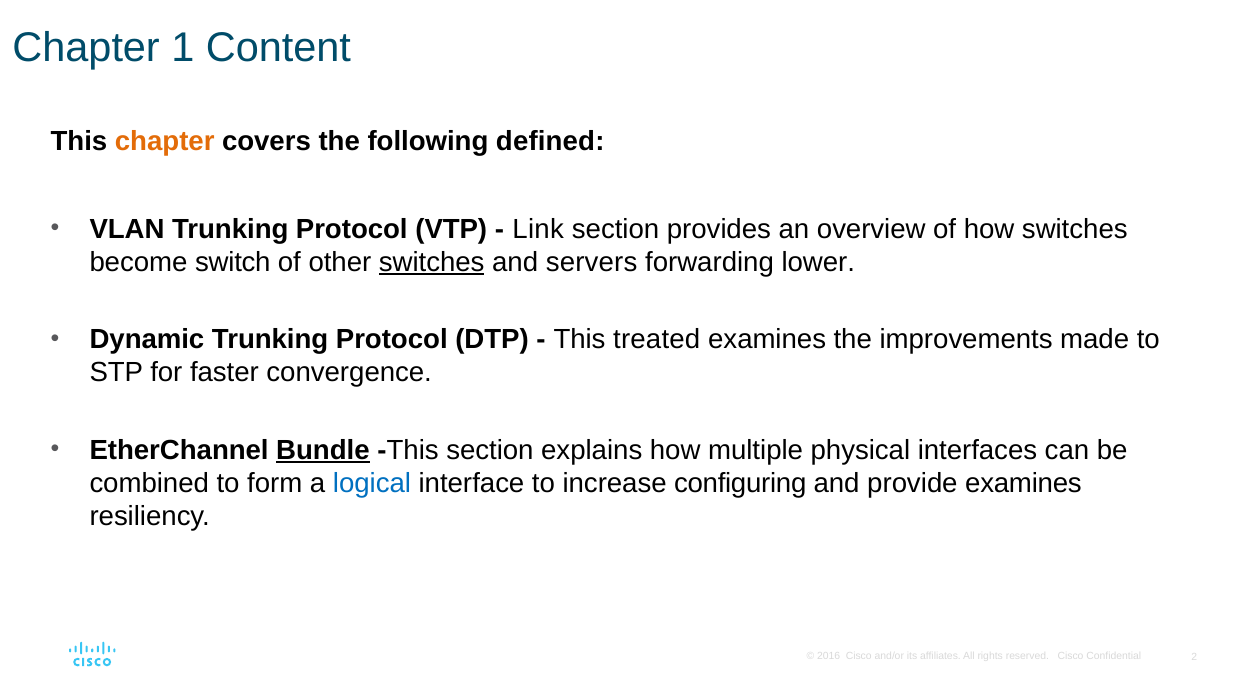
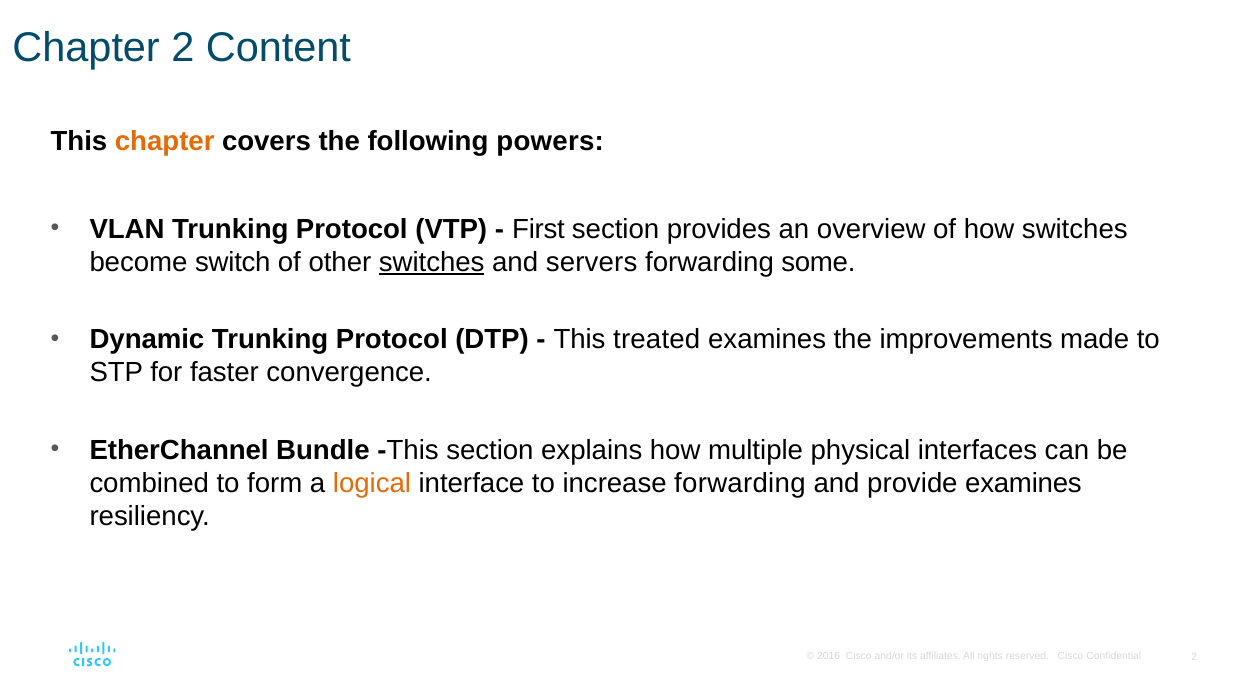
Chapter 1: 1 -> 2
defined: defined -> powers
Link: Link -> First
lower: lower -> some
Bundle underline: present -> none
logical colour: blue -> orange
increase configuring: configuring -> forwarding
